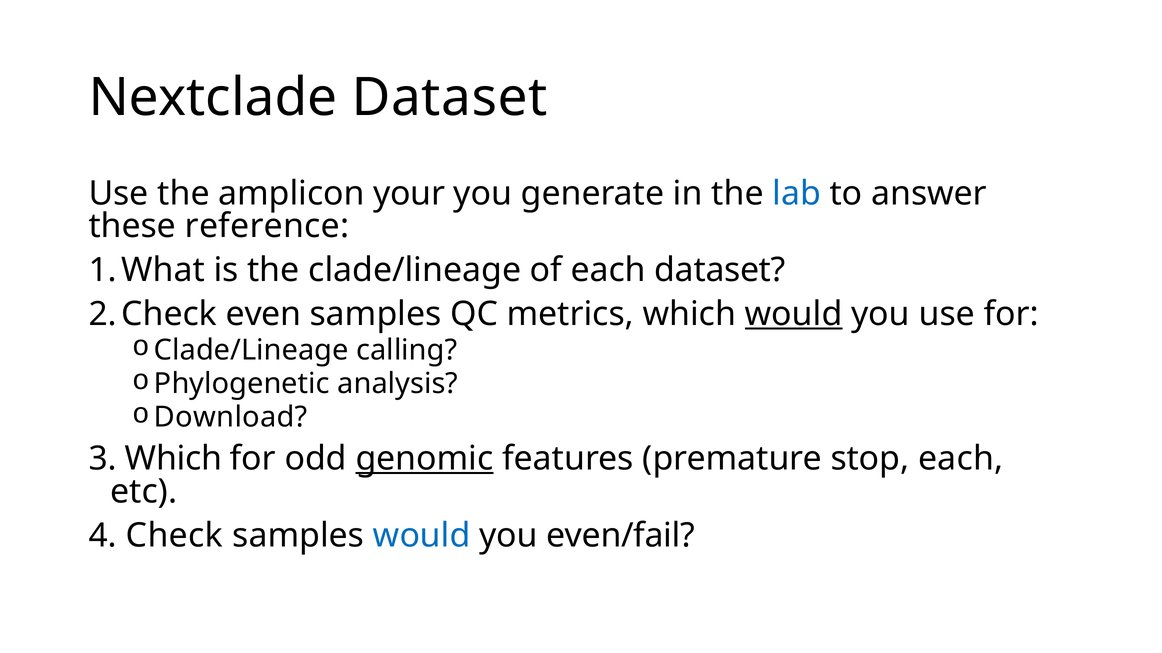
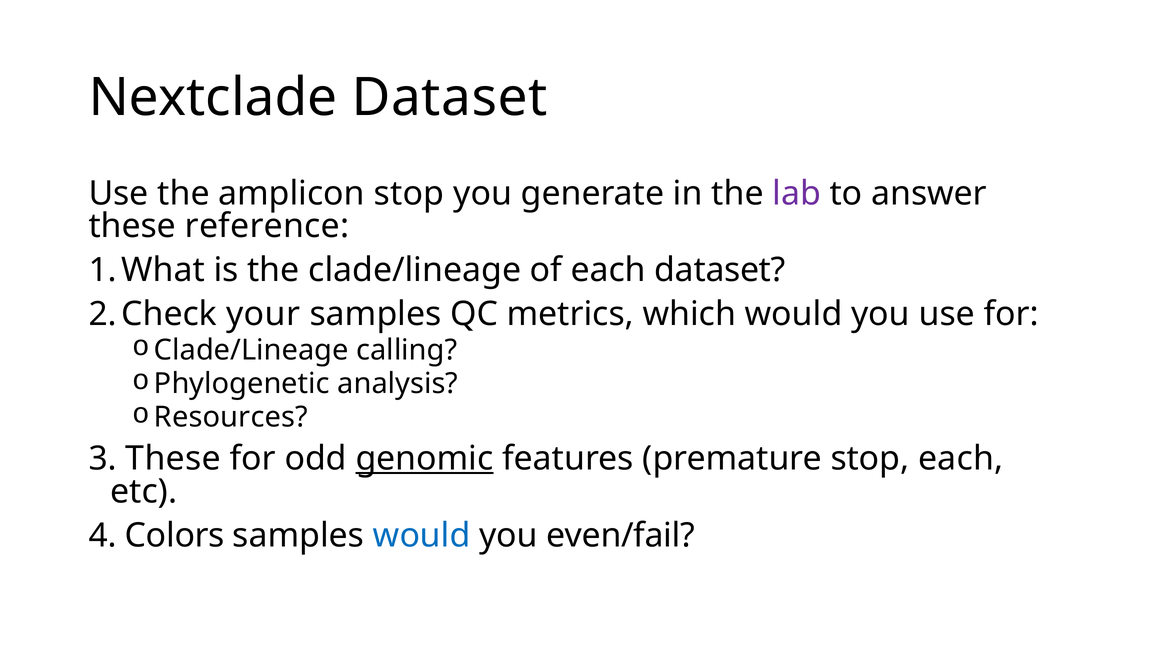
amplicon your: your -> stop
lab colour: blue -> purple
even: even -> your
would at (794, 314) underline: present -> none
Download: Download -> Resources
Which at (173, 459): Which -> These
Check: Check -> Colors
